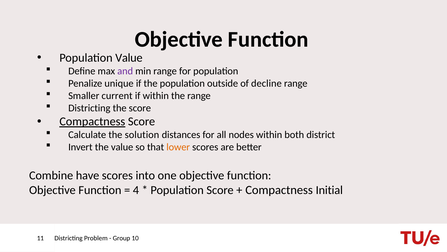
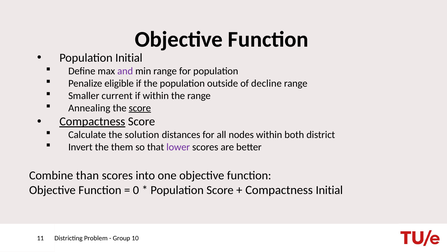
Population Value: Value -> Initial
unique: unique -> eligible
Districting at (89, 108): Districting -> Annealing
score at (140, 108) underline: none -> present
the value: value -> them
lower colour: orange -> purple
have: have -> than
4: 4 -> 0
